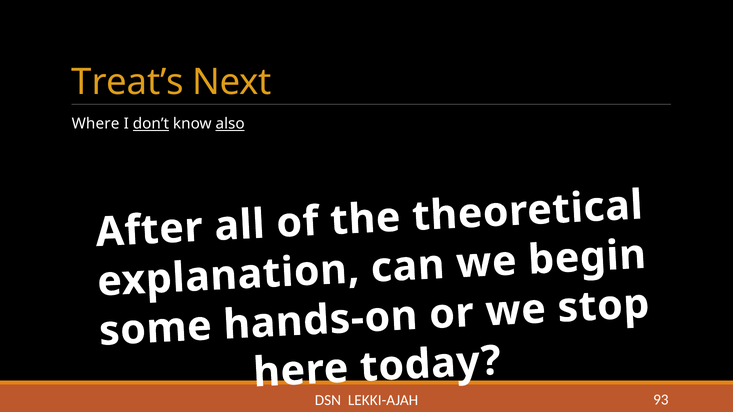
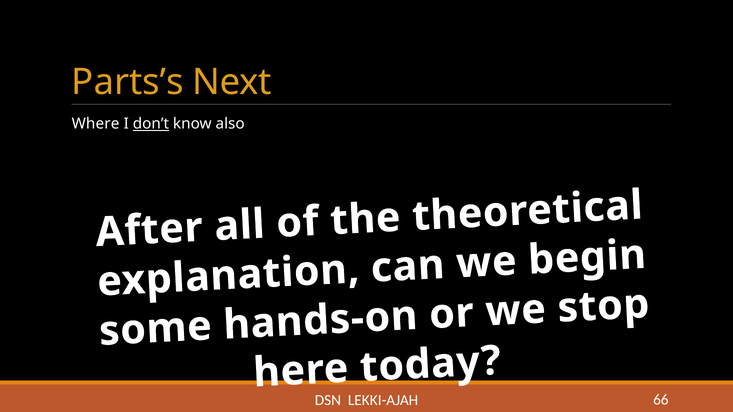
Treat’s: Treat’s -> Parts’s
also underline: present -> none
93: 93 -> 66
